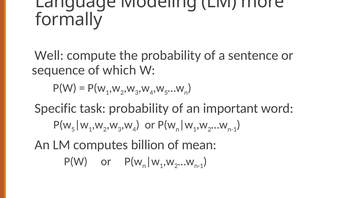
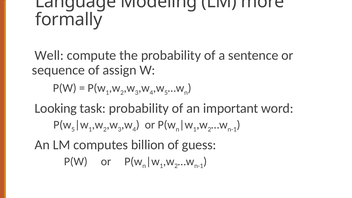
which: which -> assign
Specific: Specific -> Looking
mean: mean -> guess
